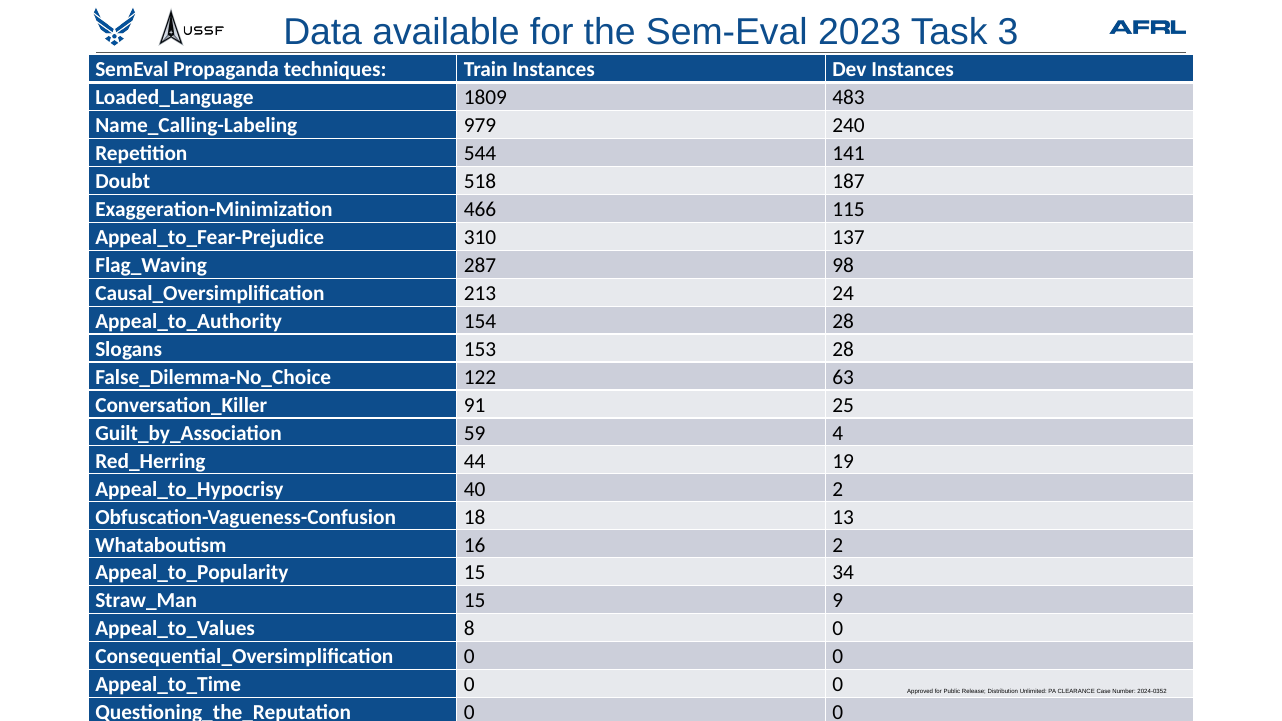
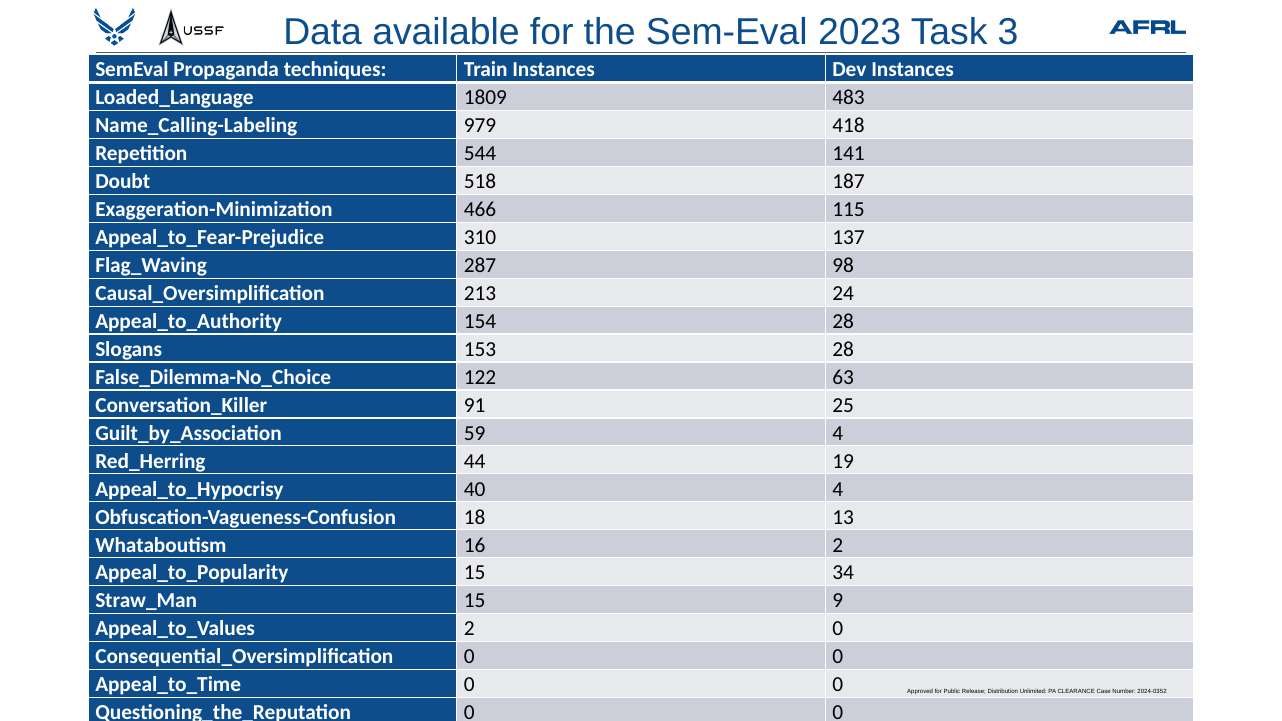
240: 240 -> 418
40 2: 2 -> 4
8 at (469, 629): 8 -> 2
